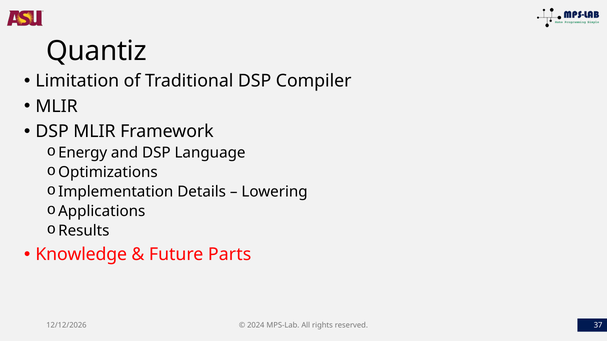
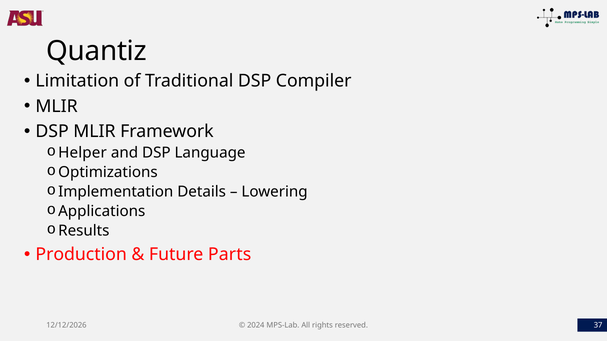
Energy: Energy -> Helper
Knowledge: Knowledge -> Production
